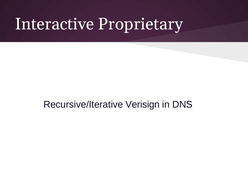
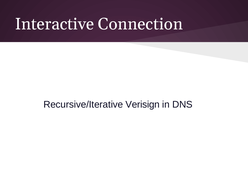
Proprietary: Proprietary -> Connection
